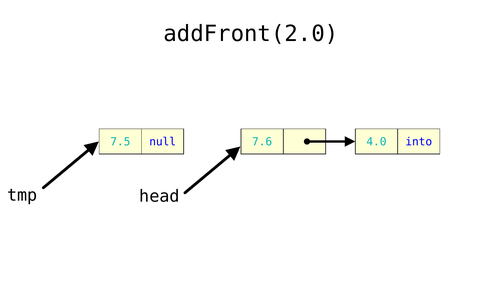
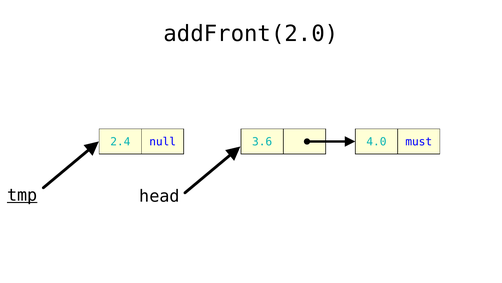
7.5: 7.5 -> 2.4
7.6: 7.6 -> 3.6
into: into -> must
tmp underline: none -> present
